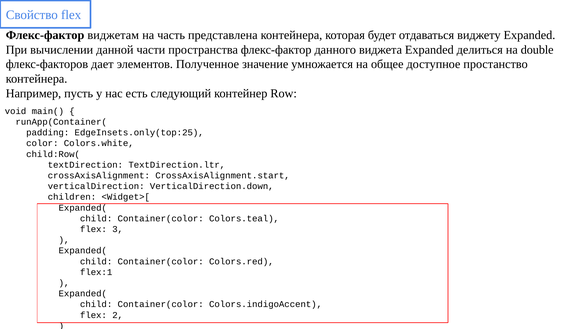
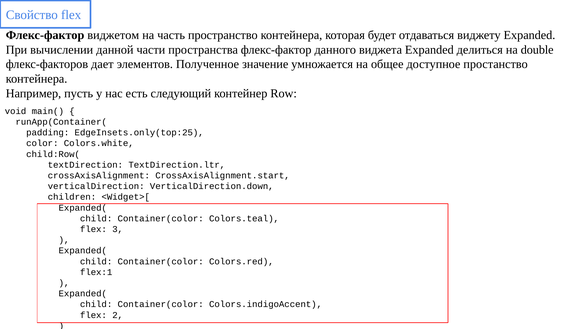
виджетам: виджетам -> виджетом
представлена: представлена -> пространство
